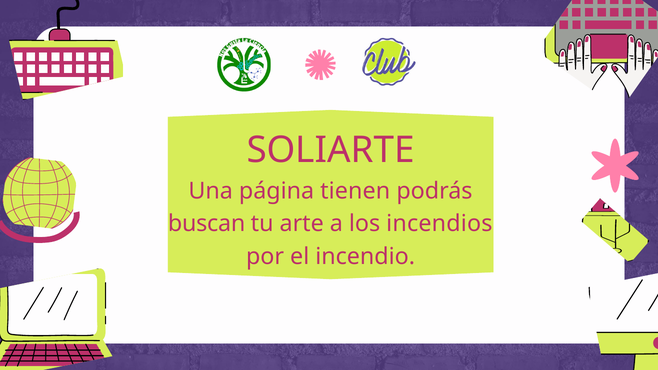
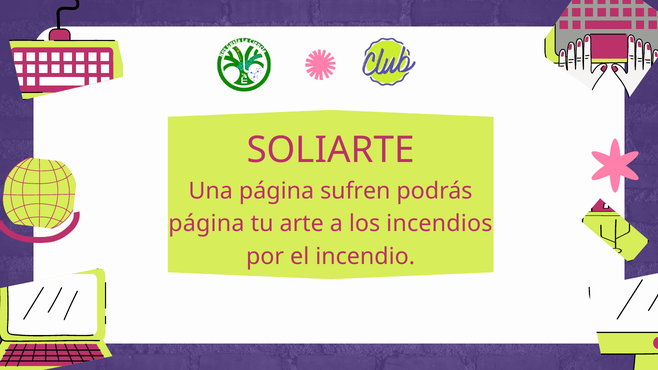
tienen: tienen -> sufren
buscan at (207, 224): buscan -> página
